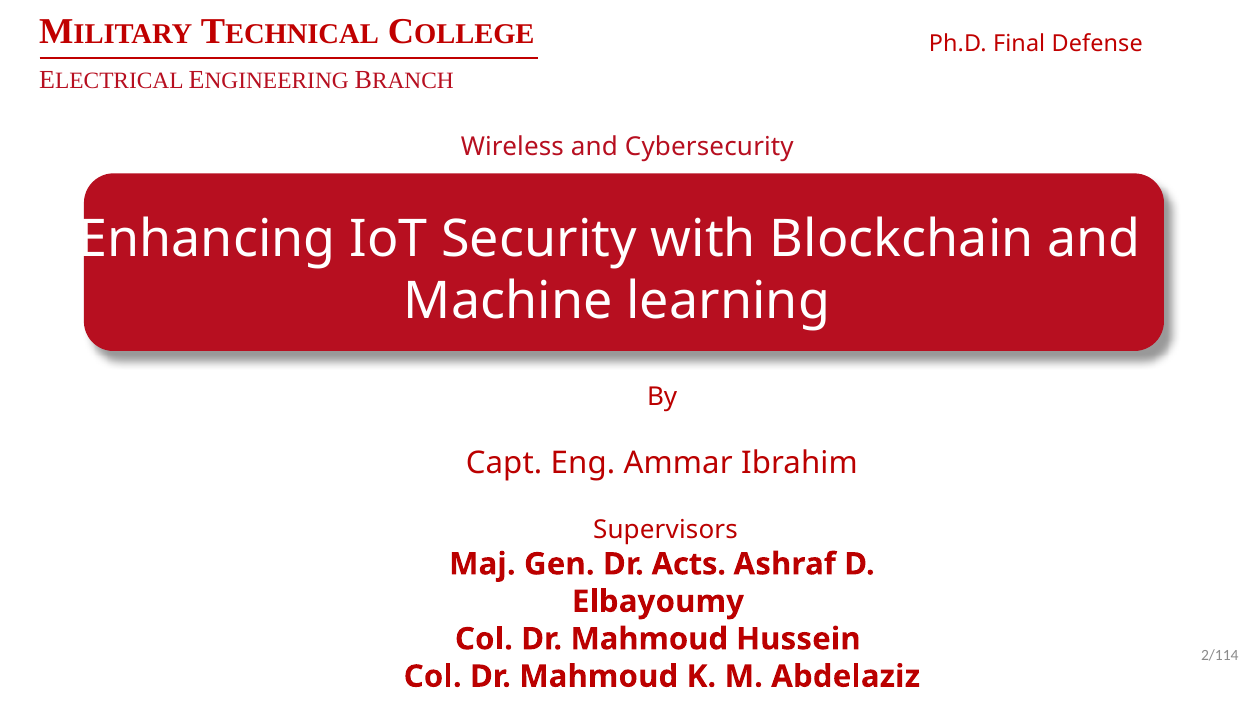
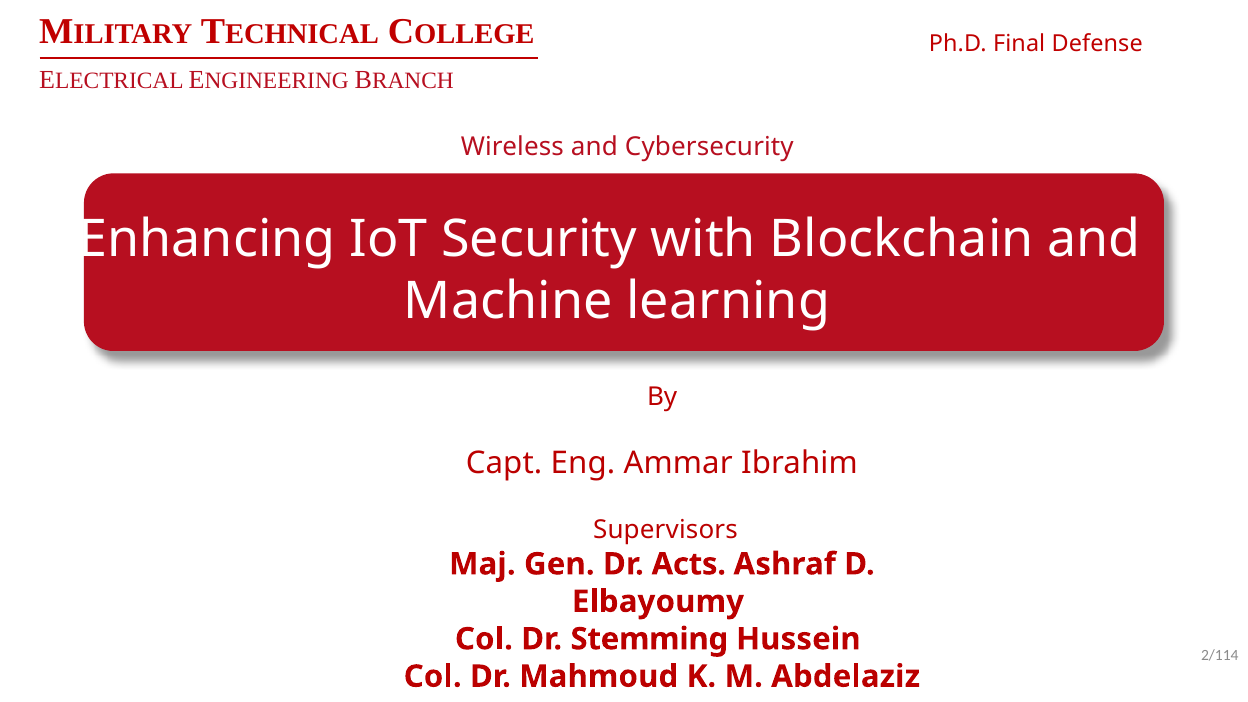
Mahmoud at (649, 639): Mahmoud -> Stemming
